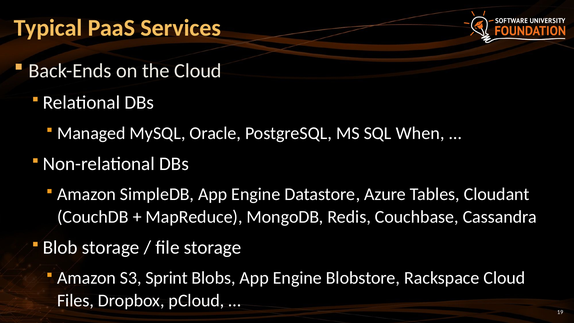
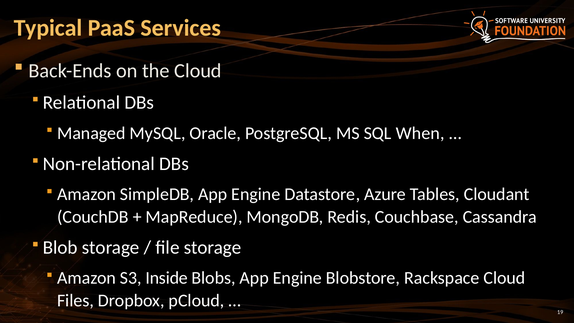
Sprint: Sprint -> Inside
